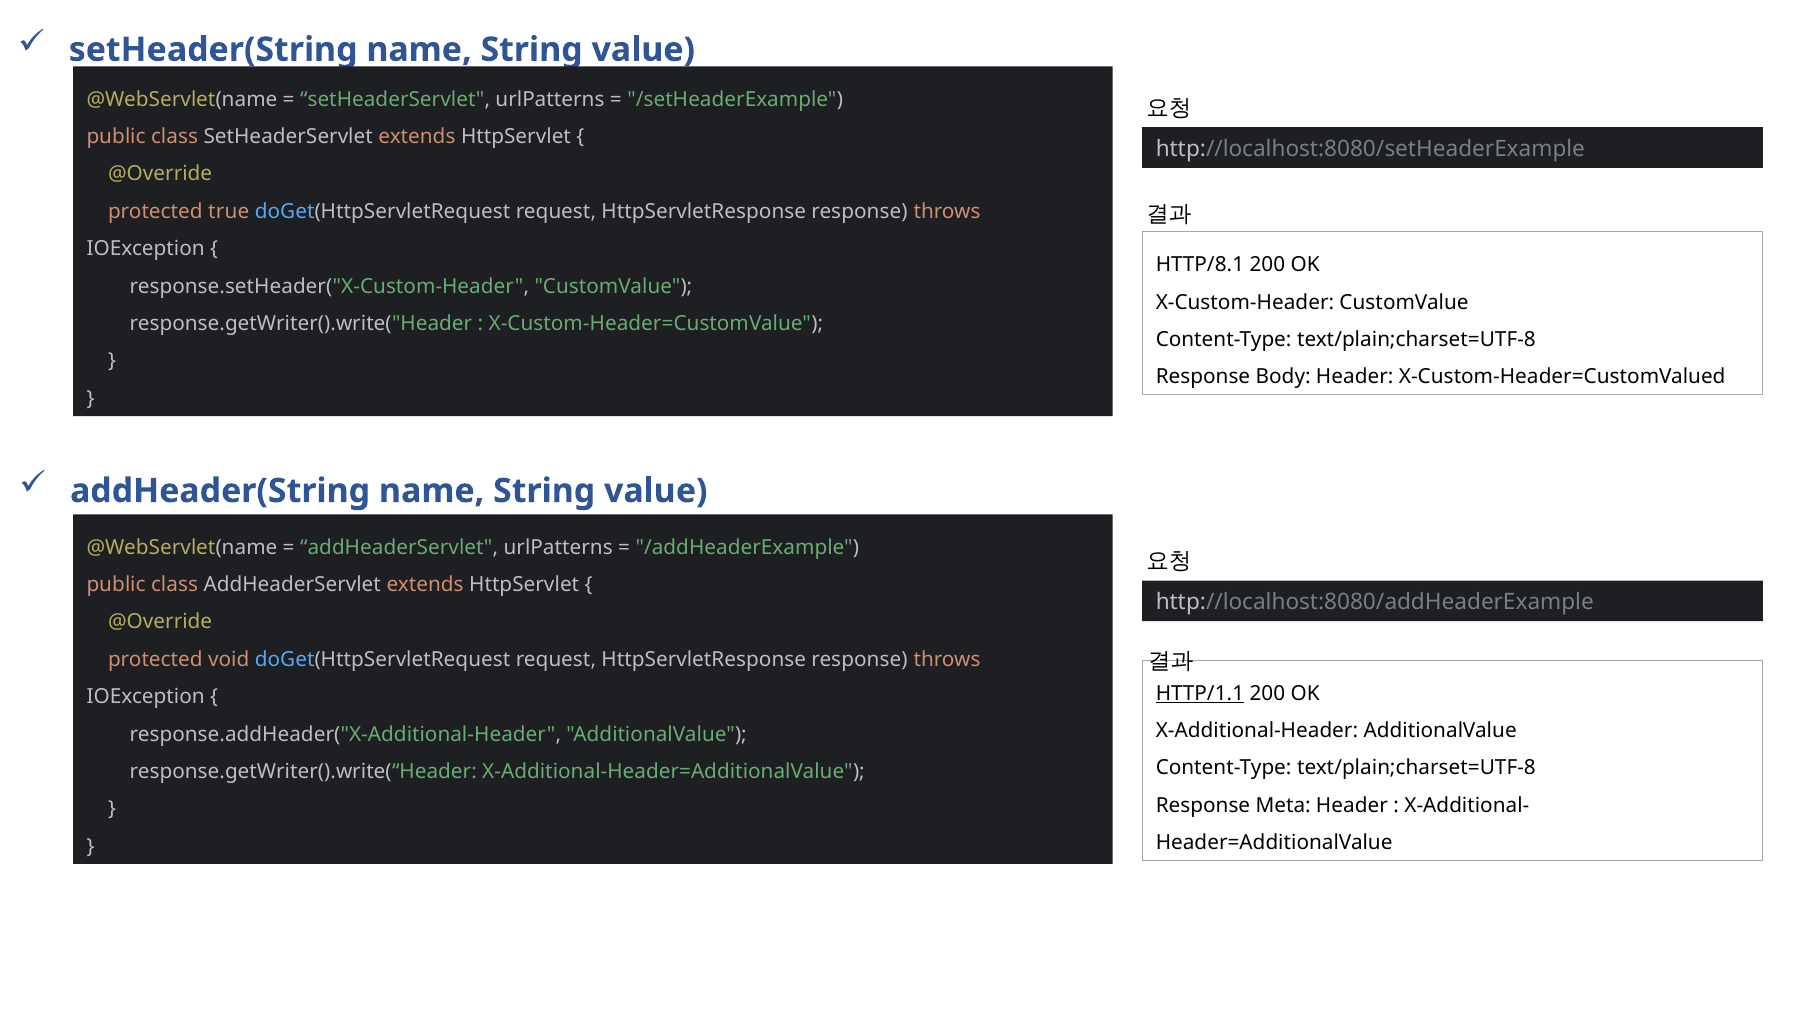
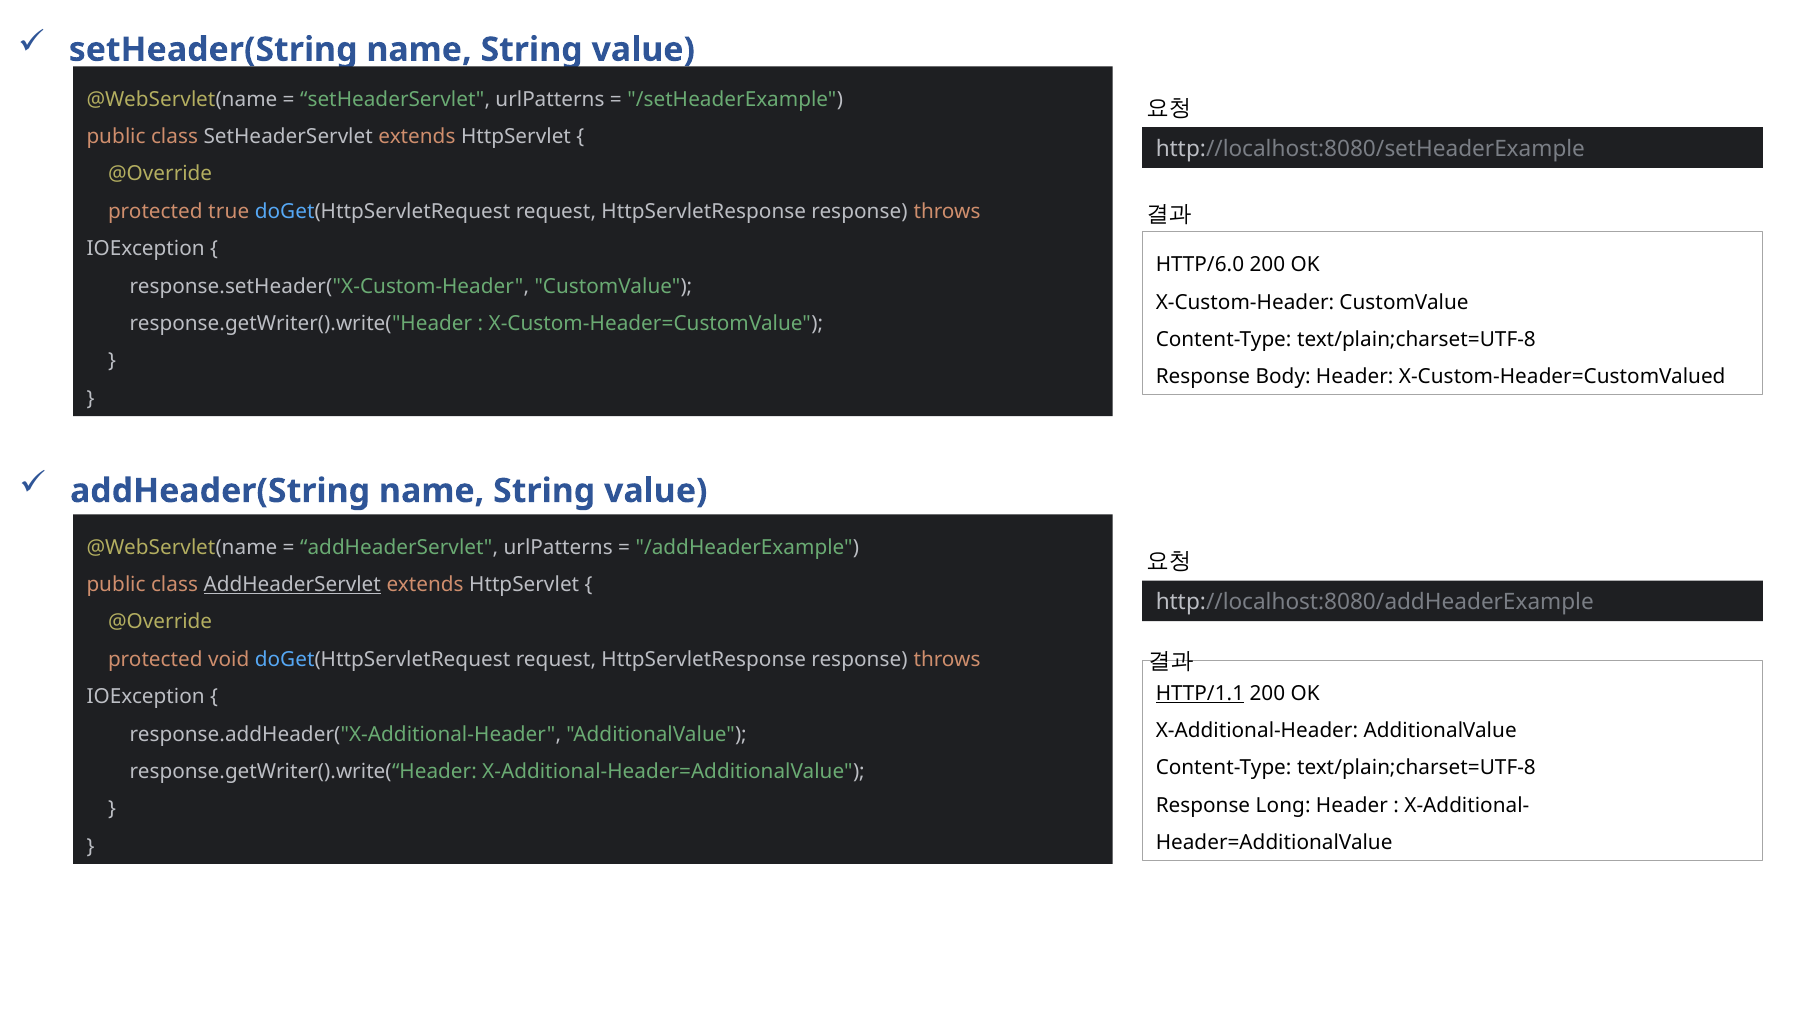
HTTP/8.1: HTTP/8.1 -> HTTP/6.0
AddHeaderServlet at (292, 585) underline: none -> present
Meta: Meta -> Long
